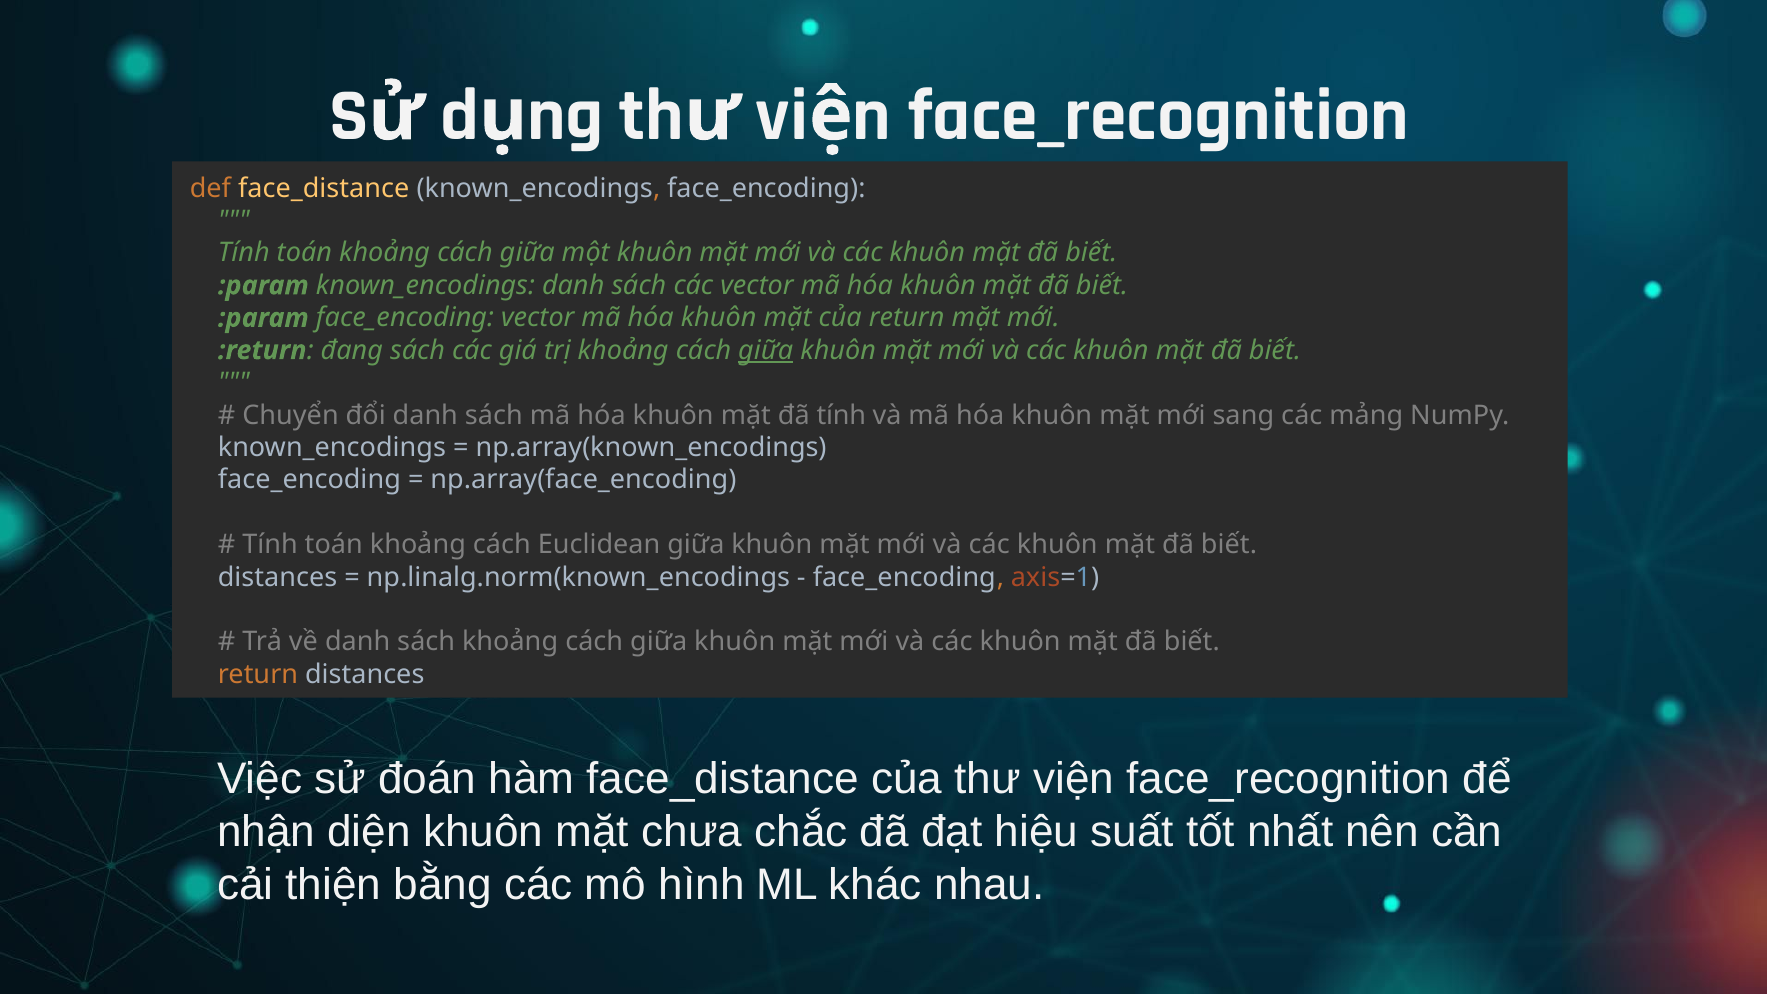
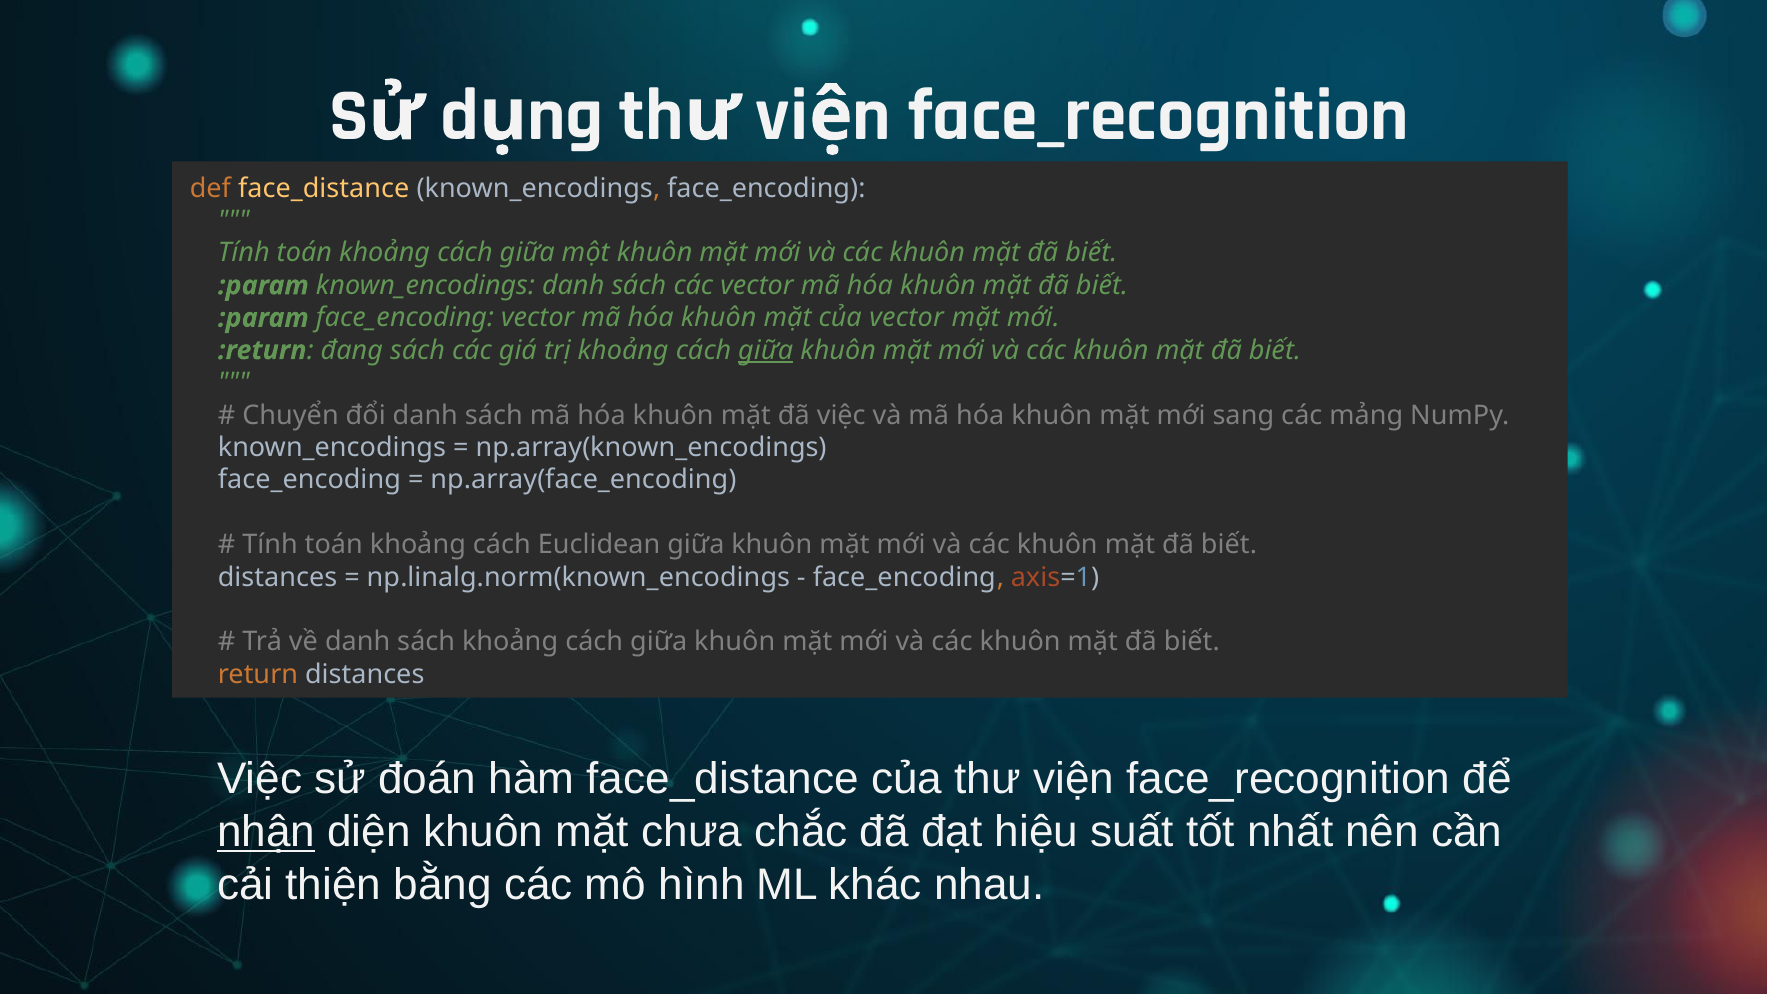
của return: return -> vector
đã tính: tính -> việc
nhận underline: none -> present
